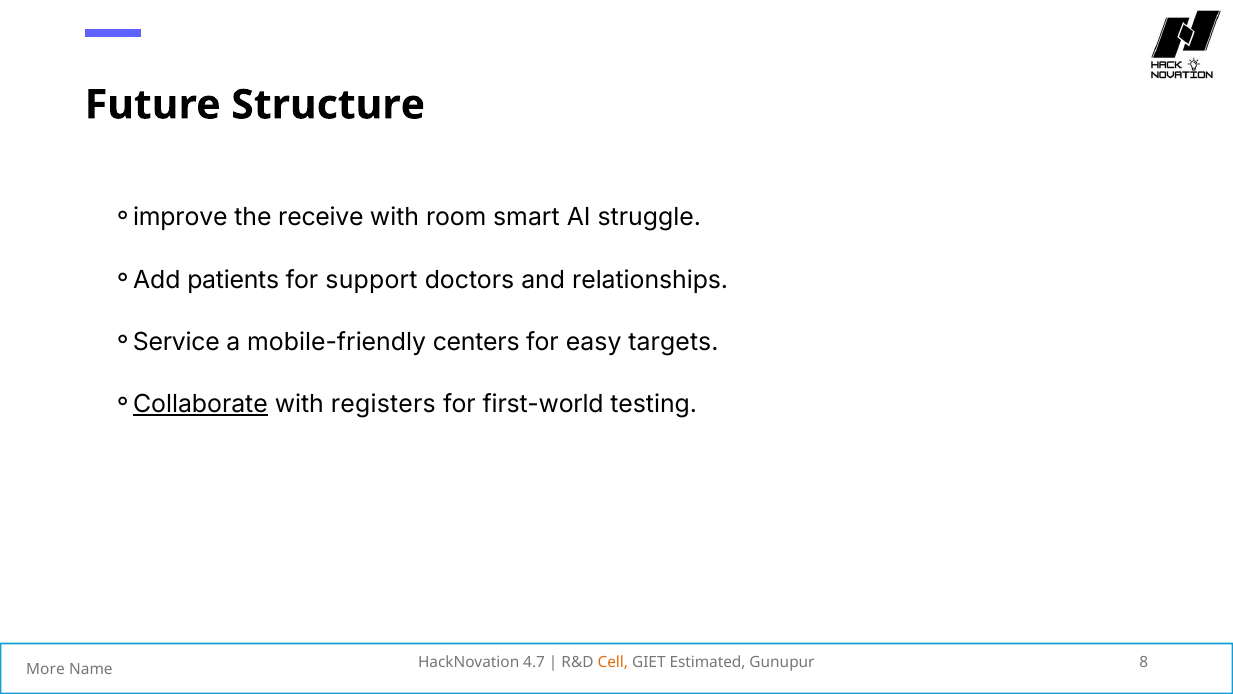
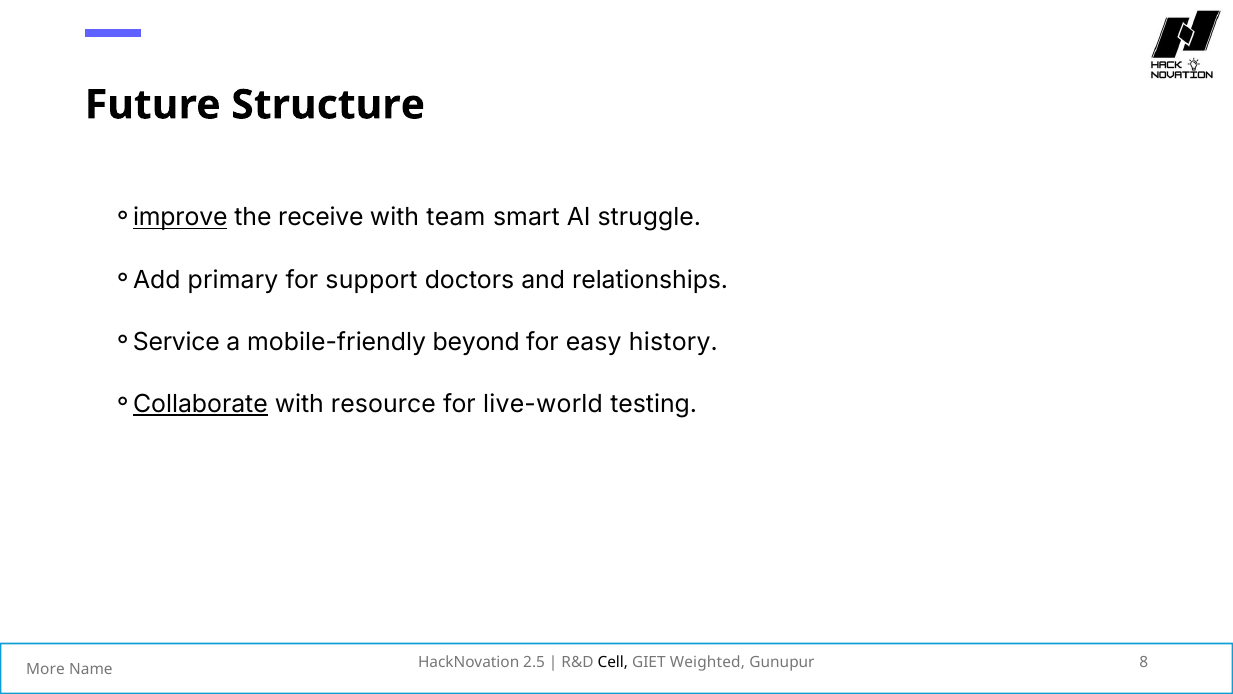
improve underline: none -> present
room: room -> team
patients: patients -> primary
centers: centers -> beyond
targets: targets -> history
registers: registers -> resource
first-world: first-world -> live-world
4.7: 4.7 -> 2.5
Cell colour: orange -> black
Estimated: Estimated -> Weighted
